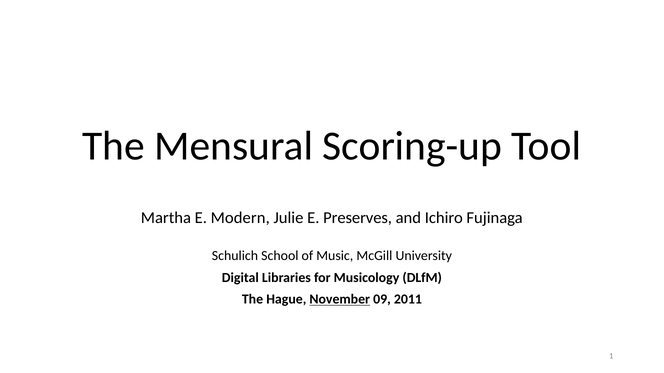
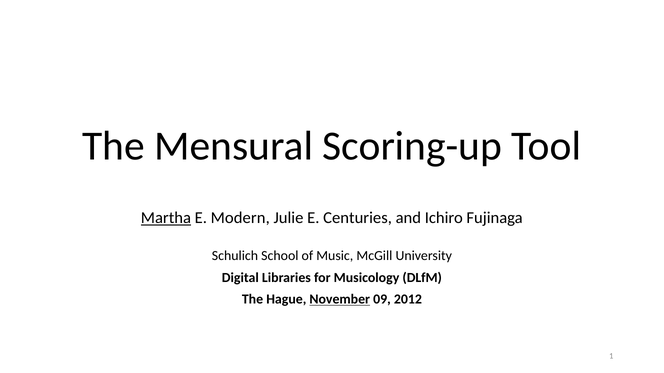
Martha underline: none -> present
Preserves: Preserves -> Centuries
2011: 2011 -> 2012
